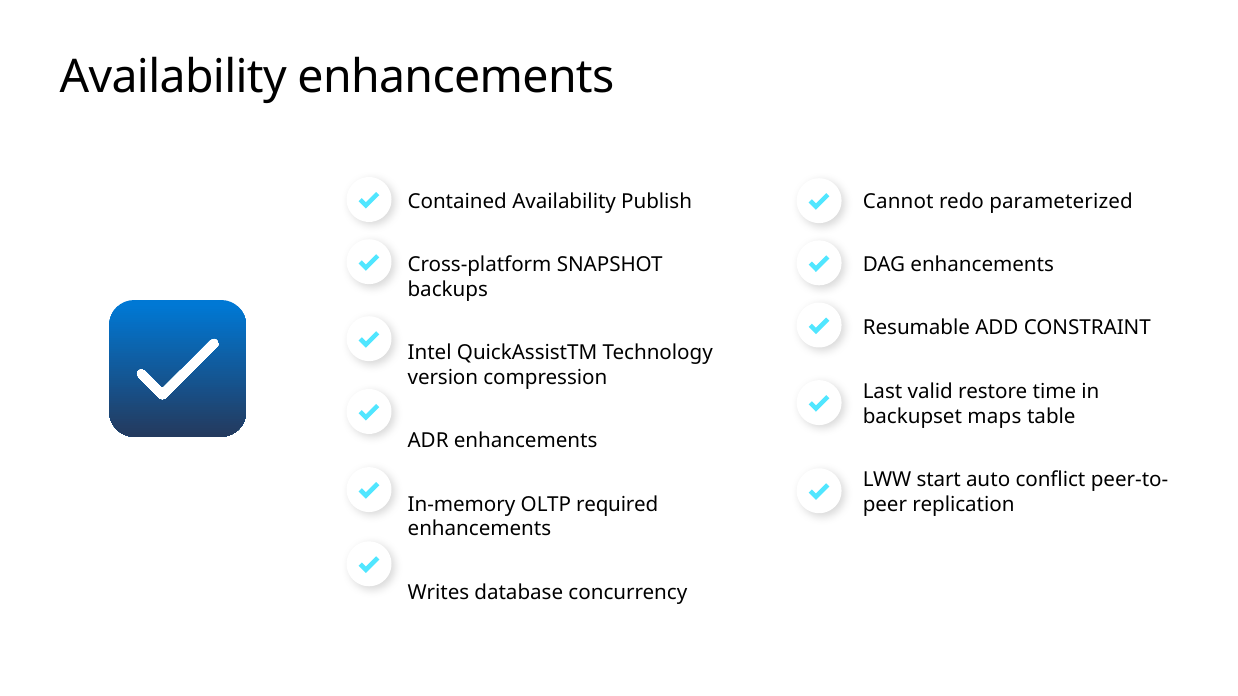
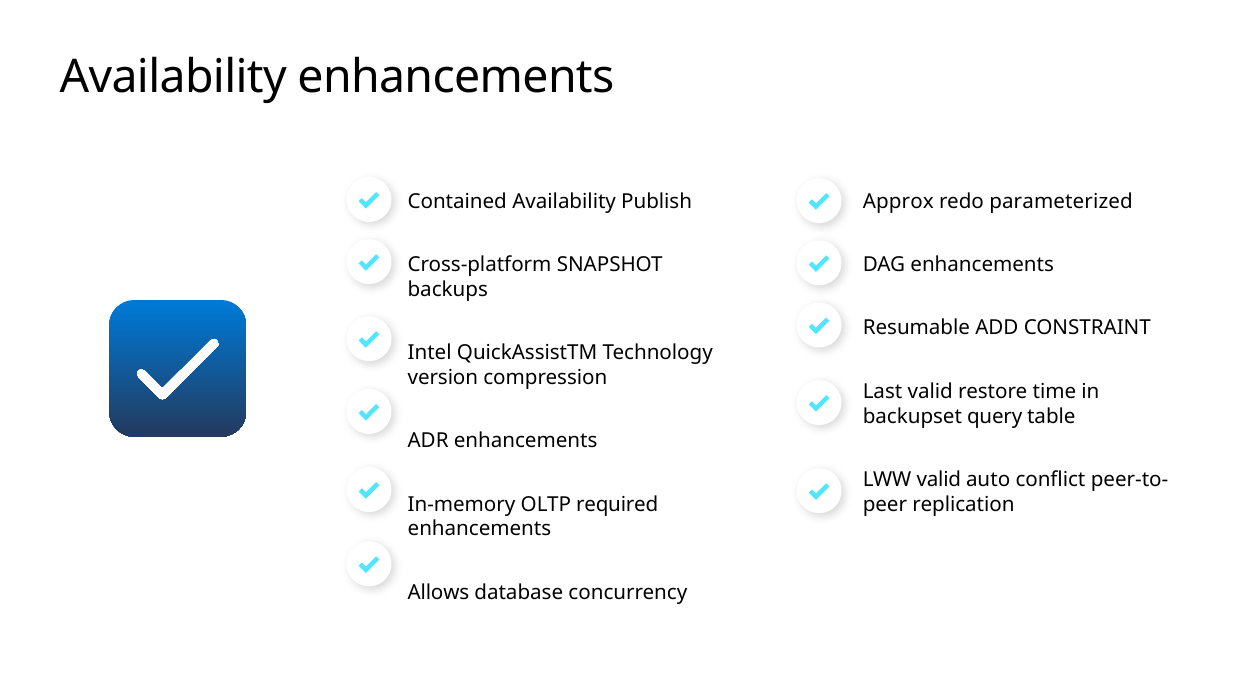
Cannot: Cannot -> Approx
maps: maps -> query
LWW start: start -> valid
Writes: Writes -> Allows
